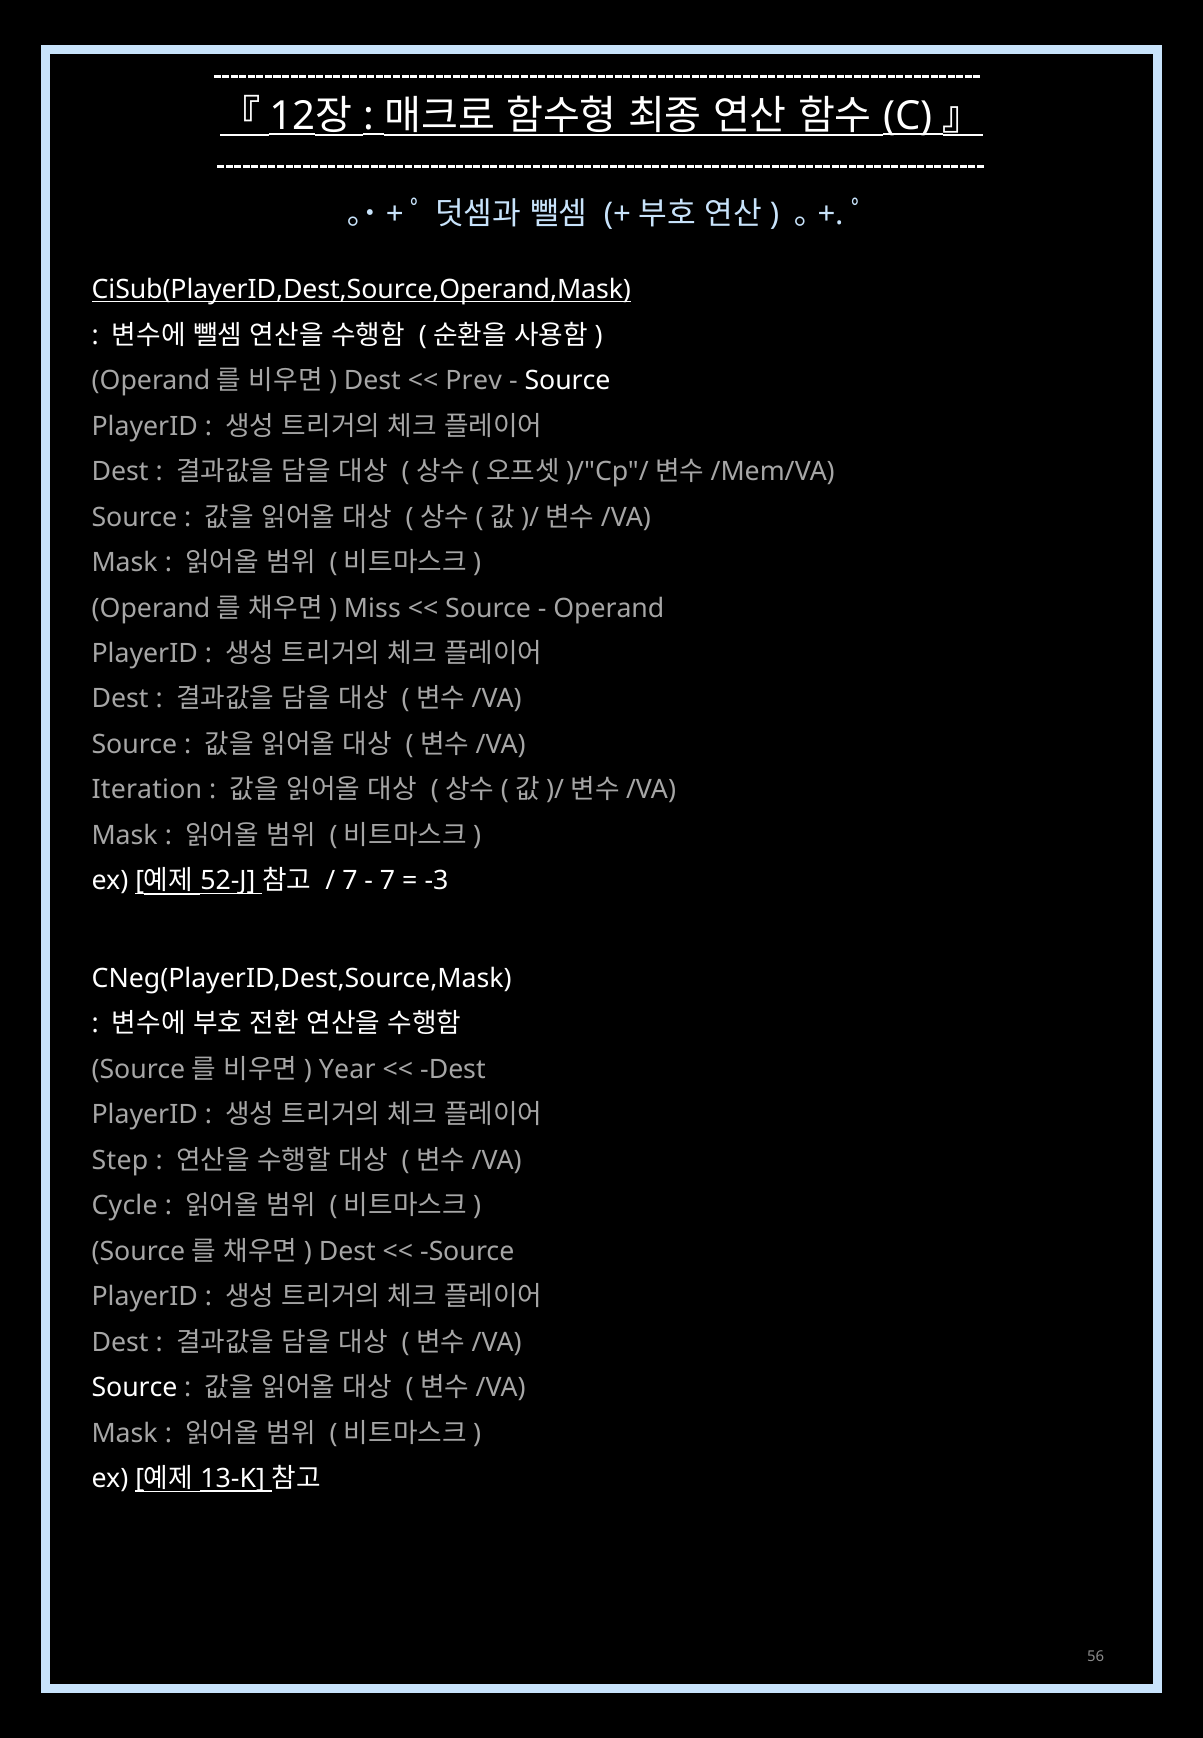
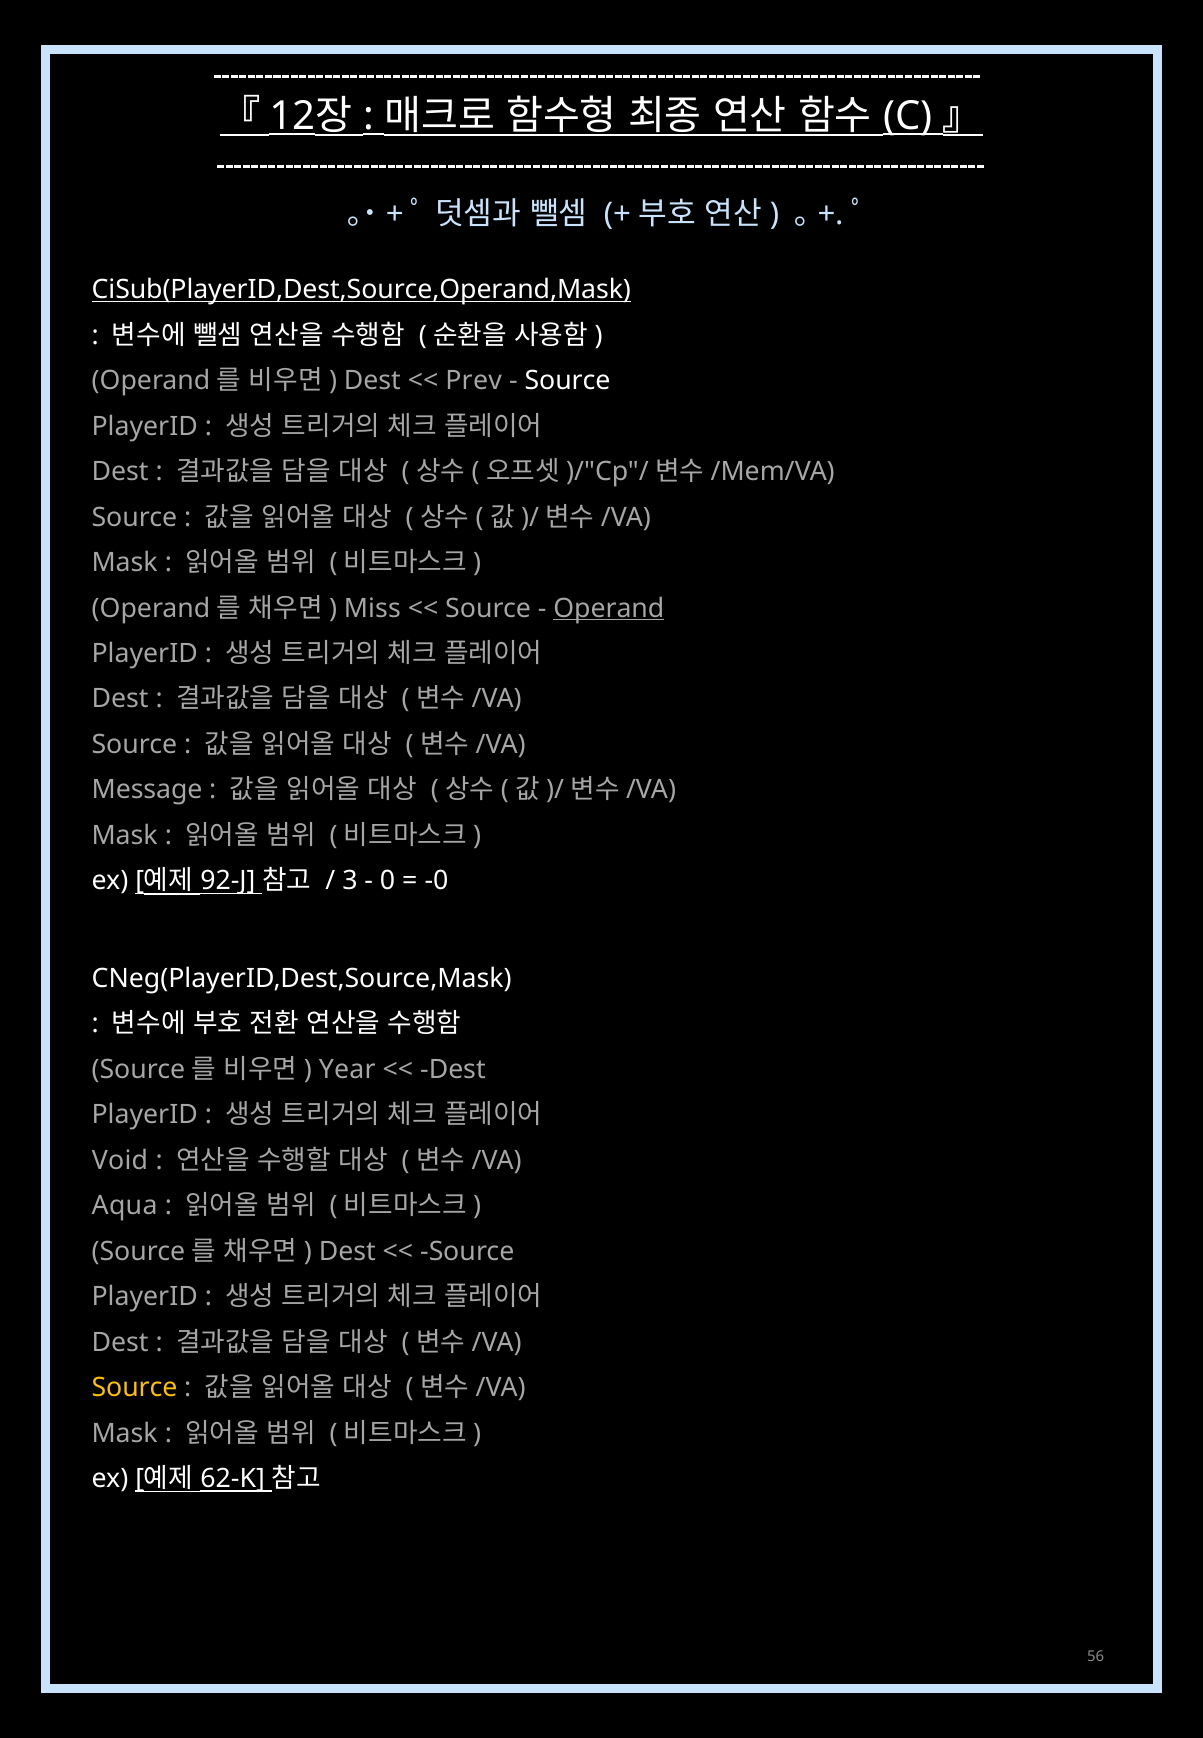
Operand underline: none -> present
Iteration: Iteration -> Message
52-J: 52-J -> 92-J
7 at (350, 881): 7 -> 3
7 at (388, 881): 7 -> 0
-3: -3 -> -0
Step: Step -> Void
Cycle: Cycle -> Aqua
Source at (135, 1388) colour: white -> yellow
13-K: 13-K -> 62-K
